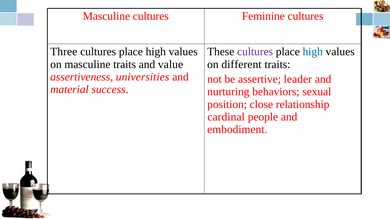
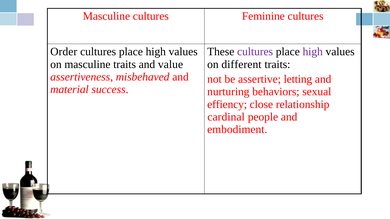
Three: Three -> Order
high at (313, 52) colour: blue -> purple
universities: universities -> misbehaved
leader: leader -> letting
position: position -> effiency
